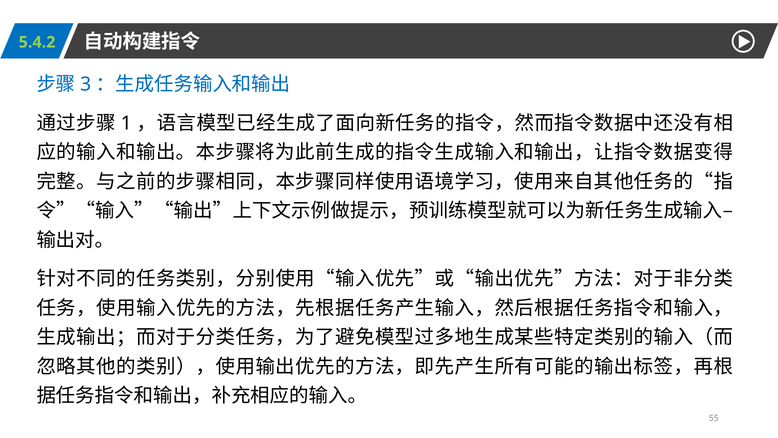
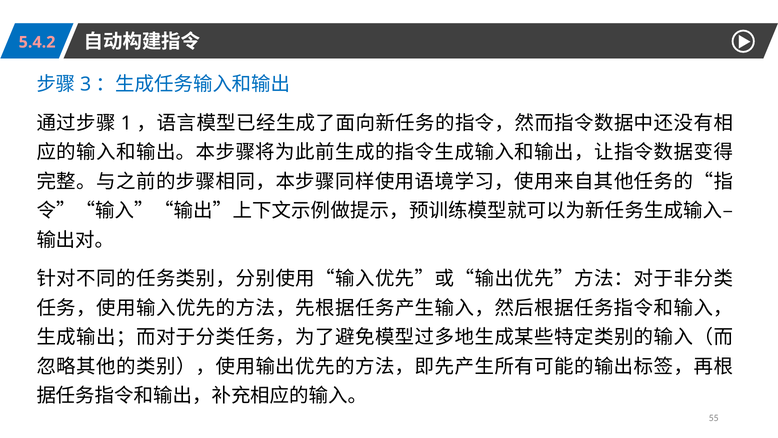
5.4.2 colour: light green -> pink
